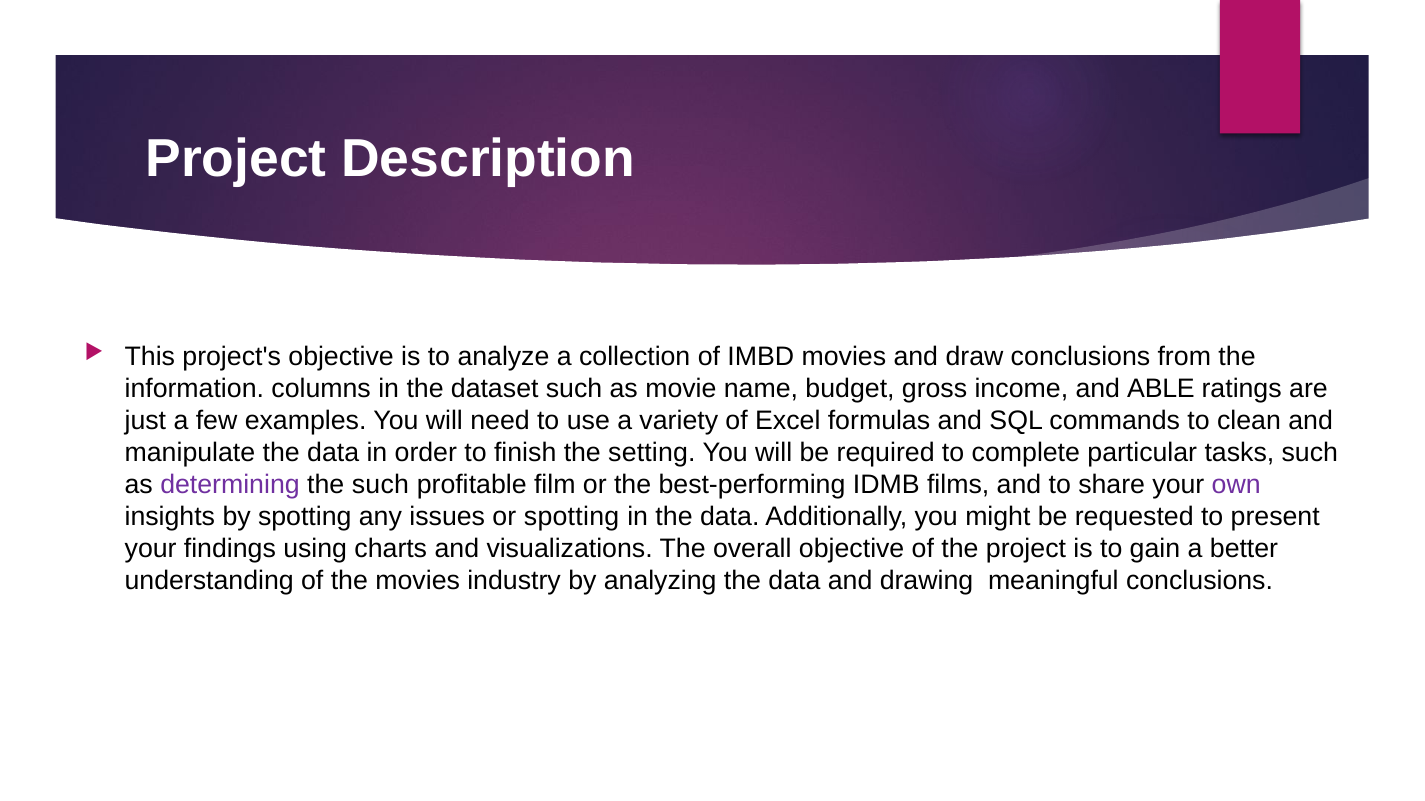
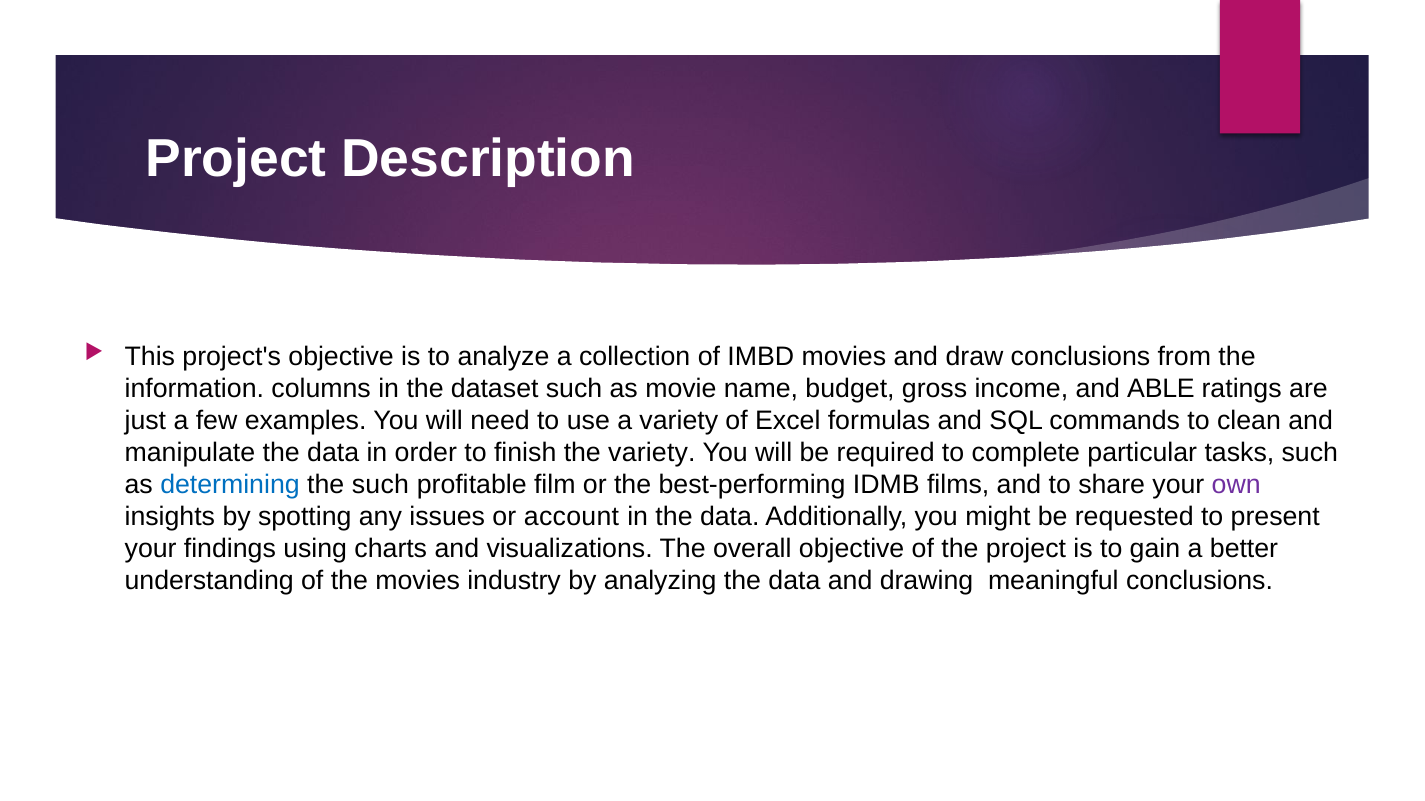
the setting: setting -> variety
determining colour: purple -> blue
or spotting: spotting -> account
